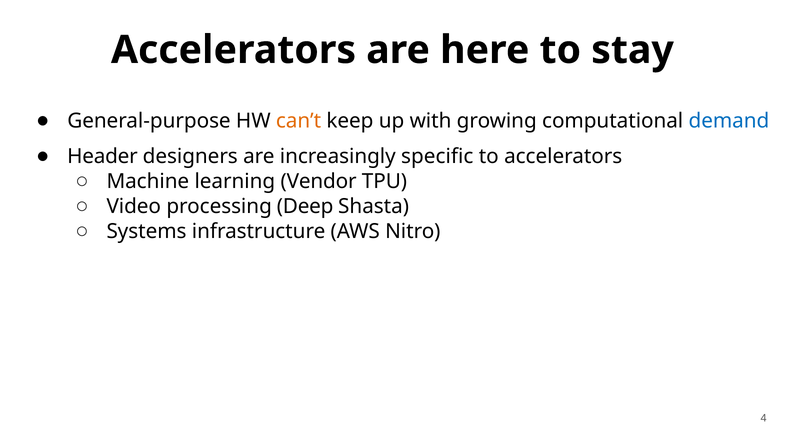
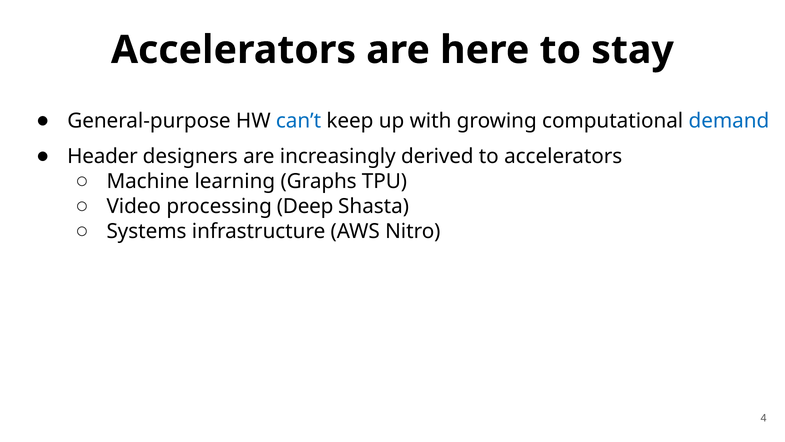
can’t colour: orange -> blue
specific: specific -> derived
Vendor: Vendor -> Graphs
